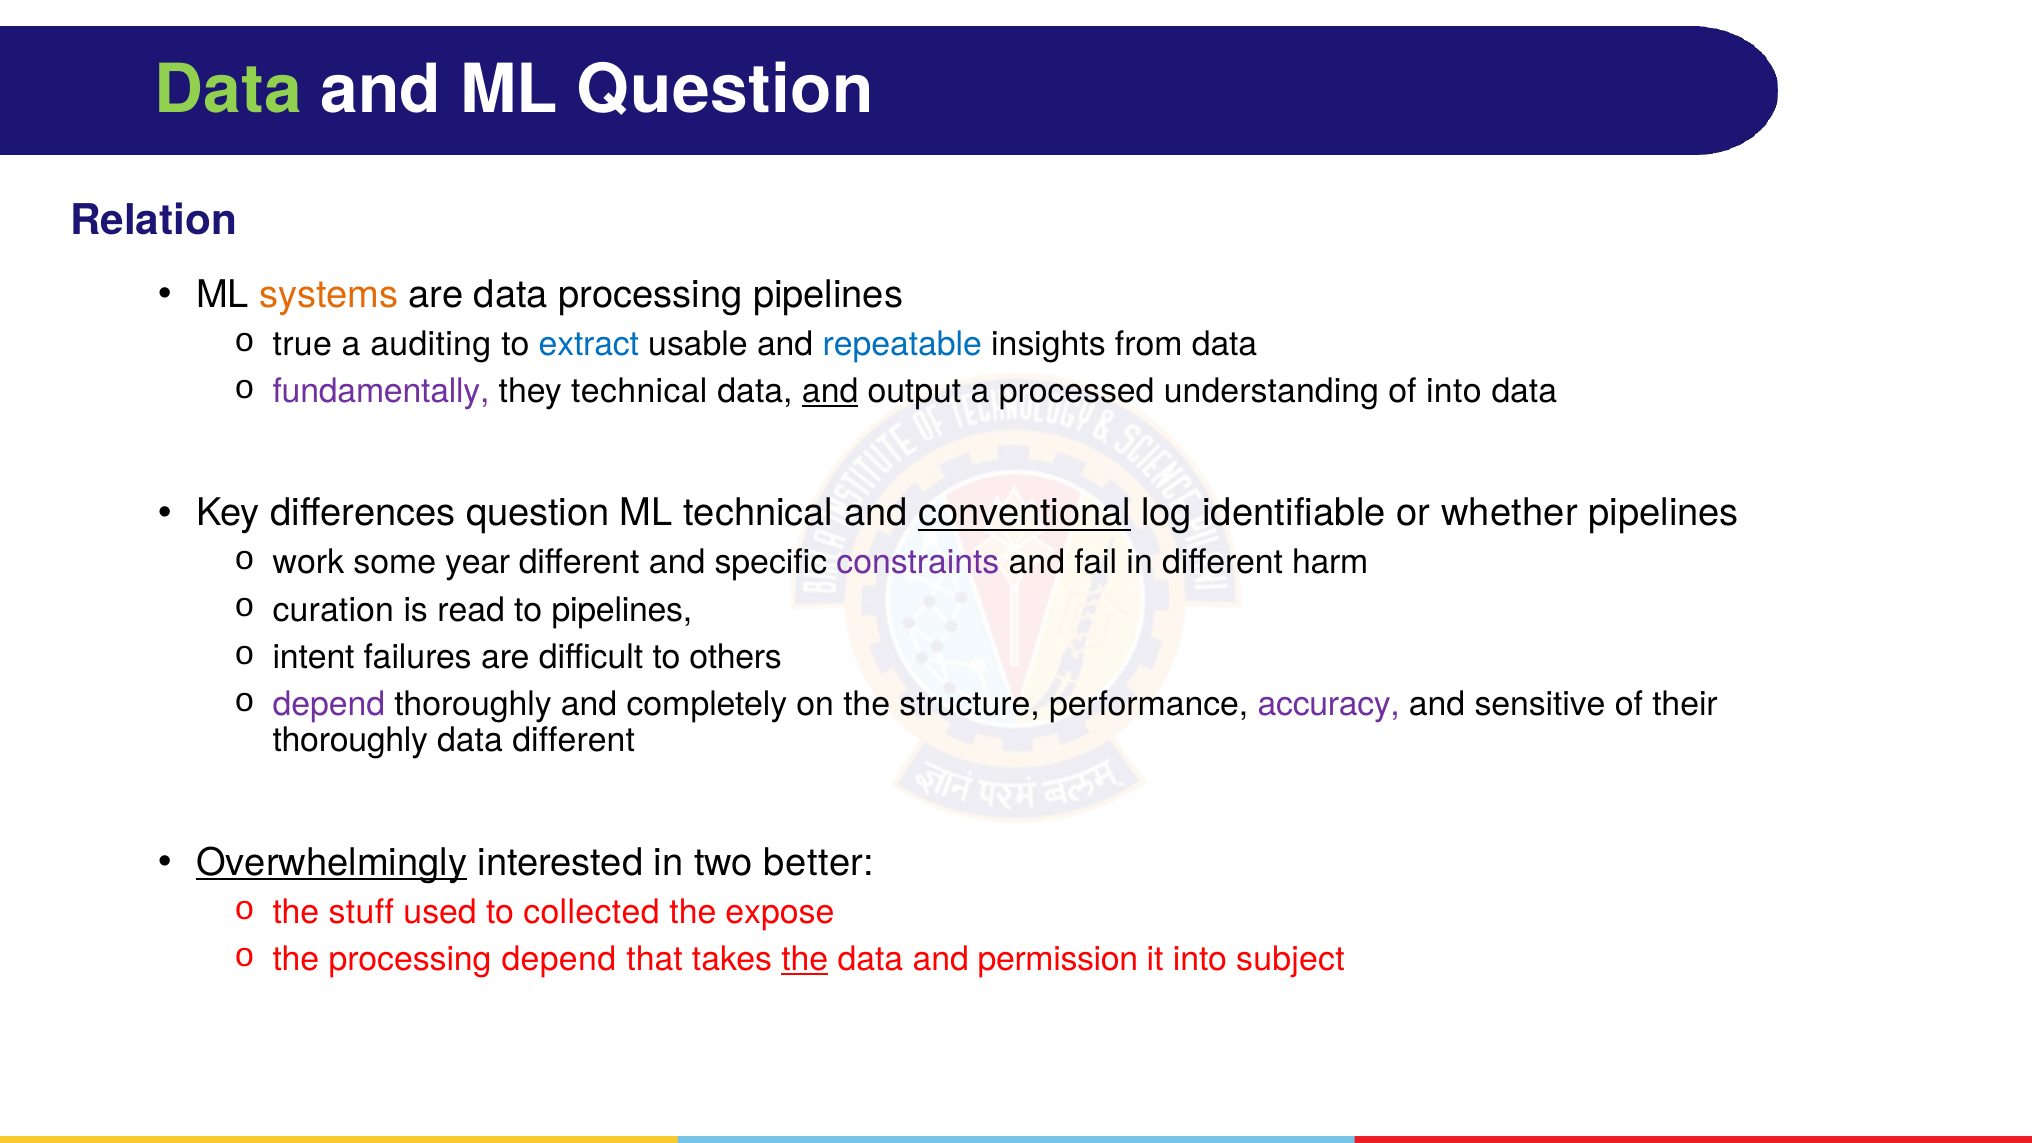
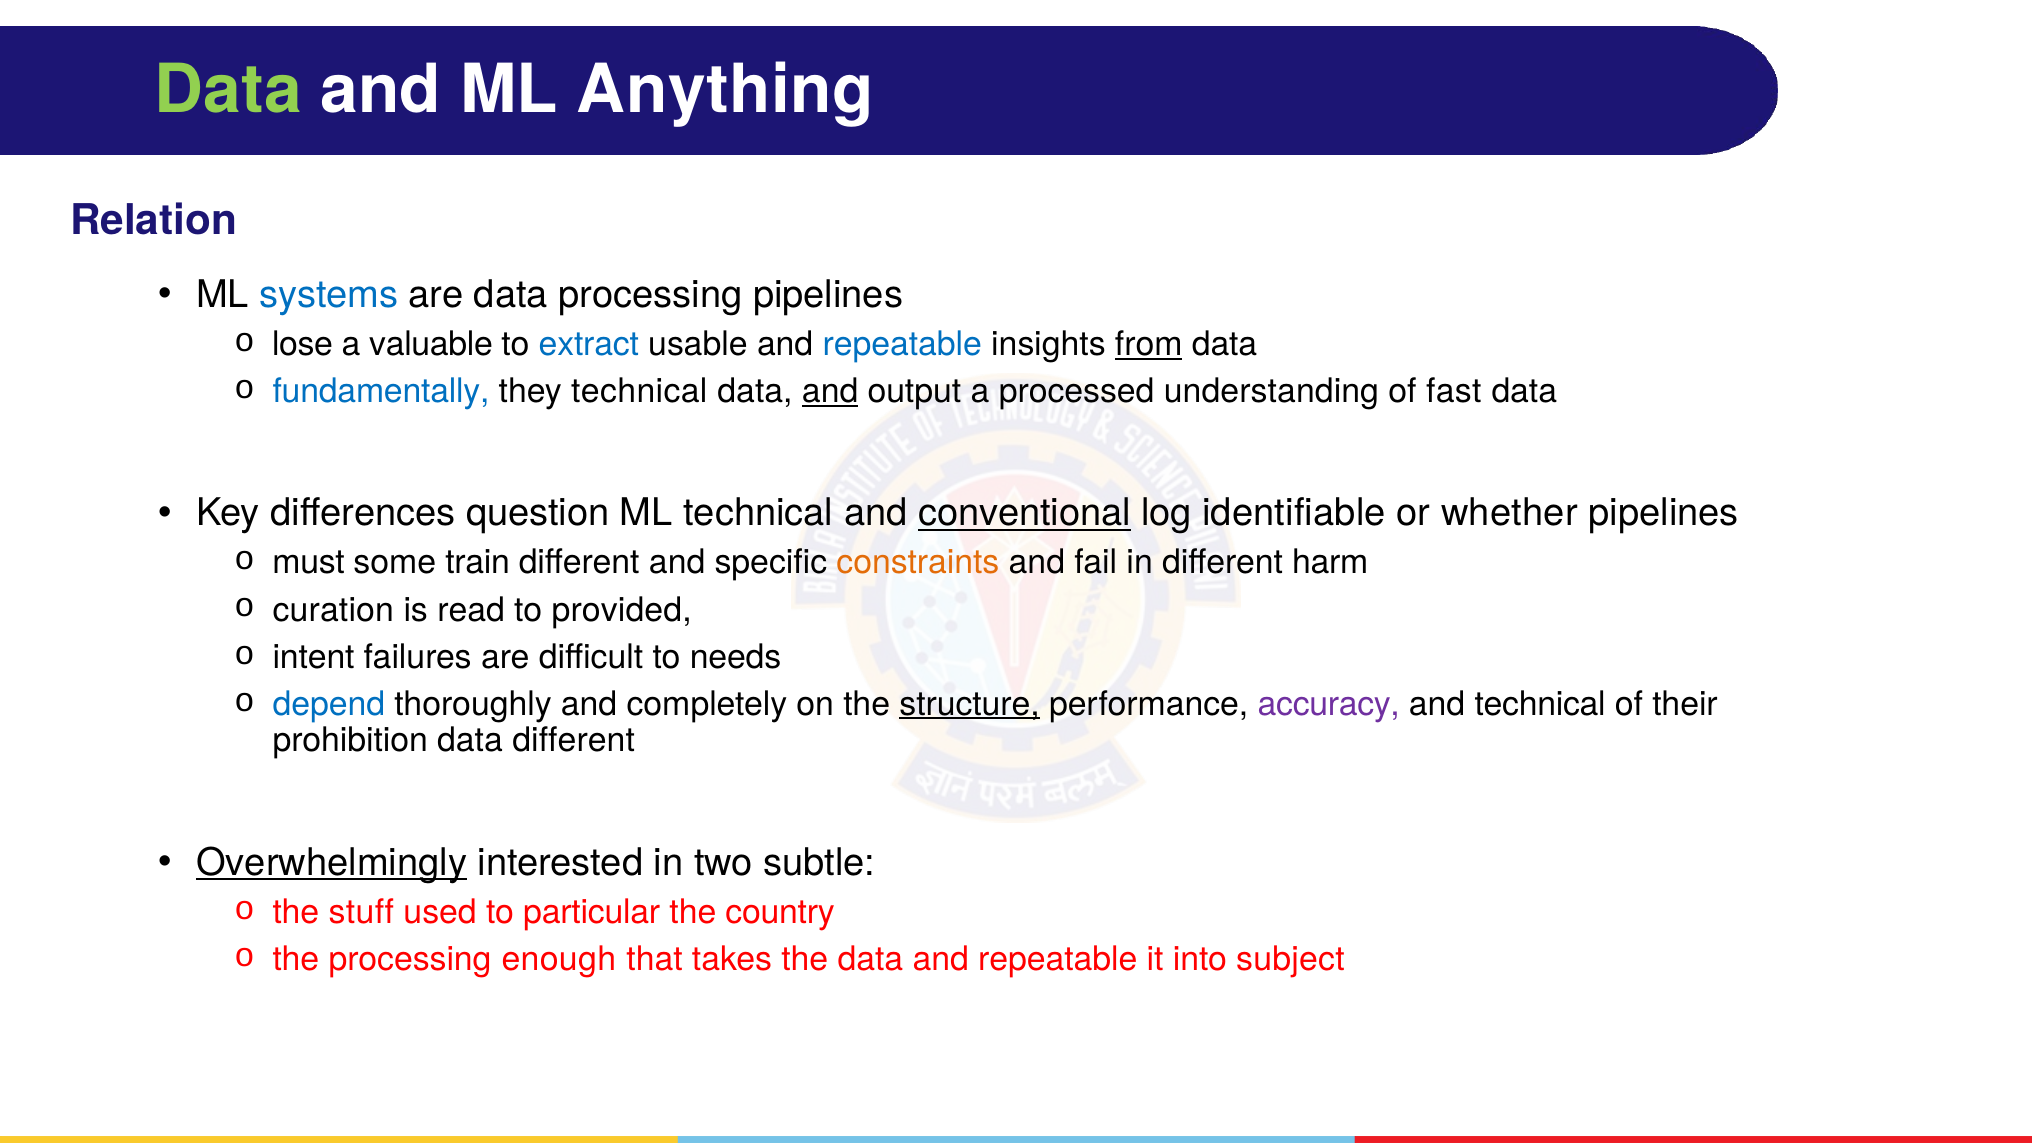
ML Question: Question -> Anything
systems colour: orange -> blue
true: true -> lose
auditing: auditing -> valuable
from underline: none -> present
fundamentally colour: purple -> blue
of into: into -> fast
work: work -> must
year: year -> train
constraints colour: purple -> orange
to pipelines: pipelines -> provided
others: others -> needs
depend at (329, 704) colour: purple -> blue
structure underline: none -> present
and sensitive: sensitive -> technical
thoroughly at (350, 740): thoroughly -> prohibition
better: better -> subtle
collected: collected -> particular
expose: expose -> country
processing depend: depend -> enough
the at (805, 959) underline: present -> none
data and permission: permission -> repeatable
